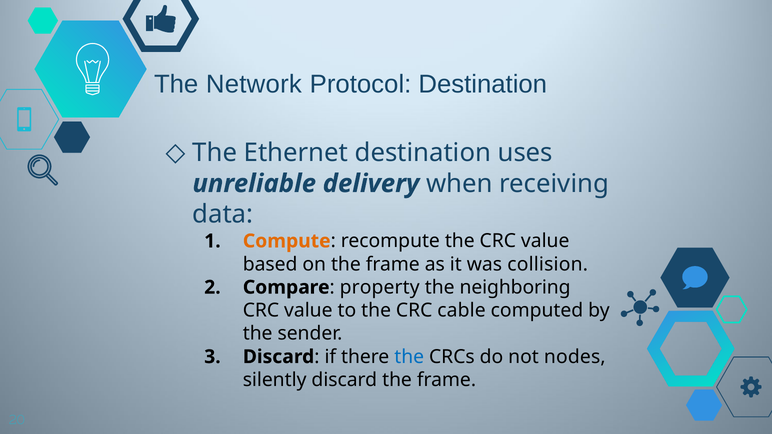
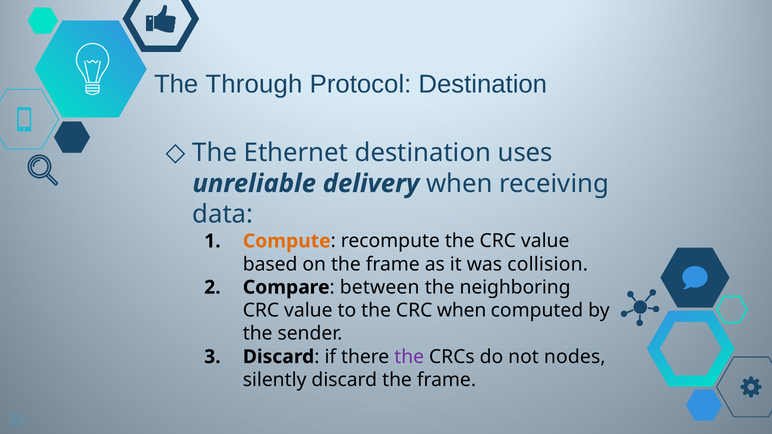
Network: Network -> Through
property: property -> between
CRC cable: cable -> when
the at (409, 357) colour: blue -> purple
